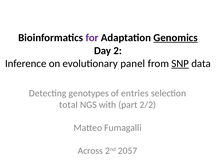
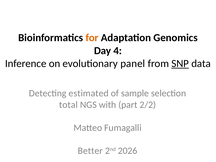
for colour: purple -> orange
Genomics underline: present -> none
2: 2 -> 4
genotypes: genotypes -> estimated
entries: entries -> sample
Across: Across -> Better
2057: 2057 -> 2026
